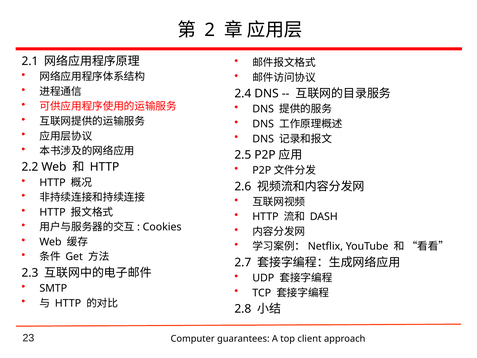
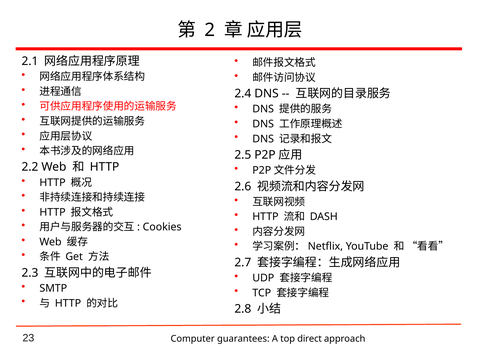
client: client -> direct
